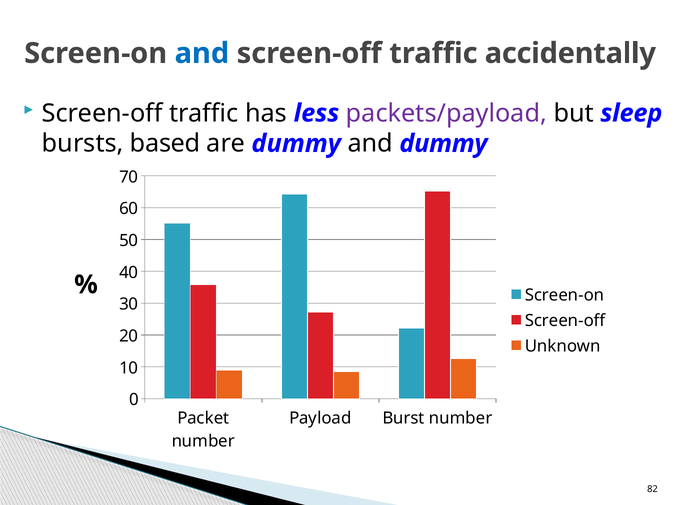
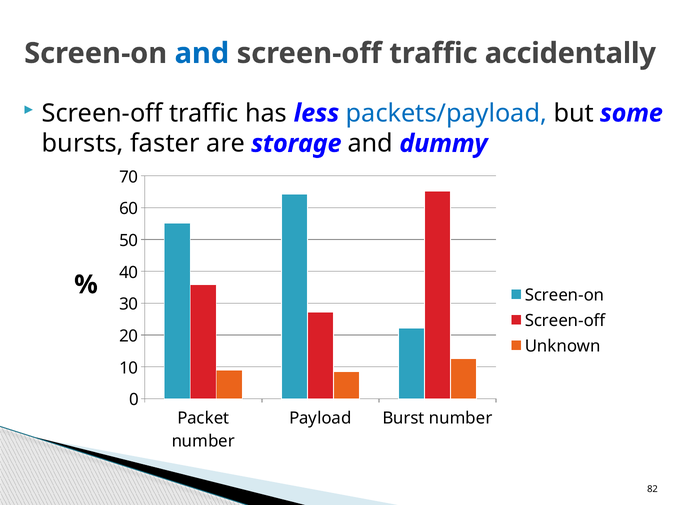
packets/payload colour: purple -> blue
sleep: sleep -> some
based: based -> faster
are dummy: dummy -> storage
